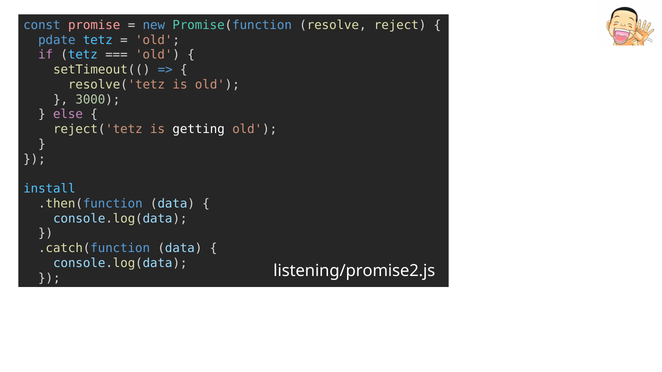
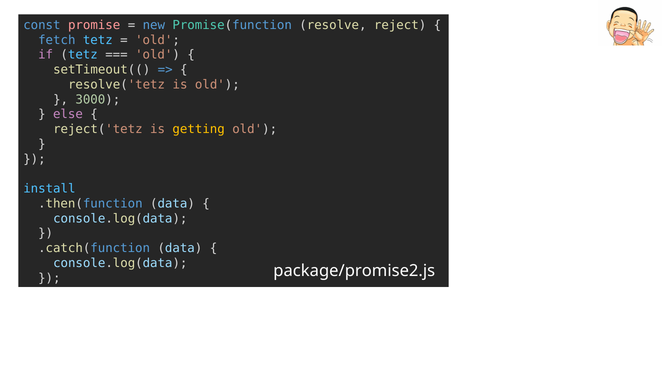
pdate: pdate -> fetch
getting colour: white -> yellow
listening/promise2.js: listening/promise2.js -> package/promise2.js
